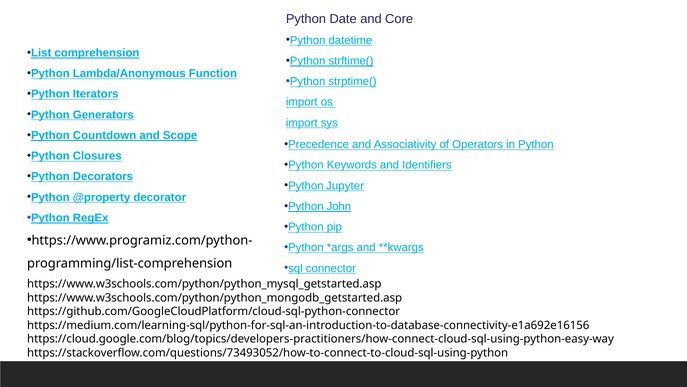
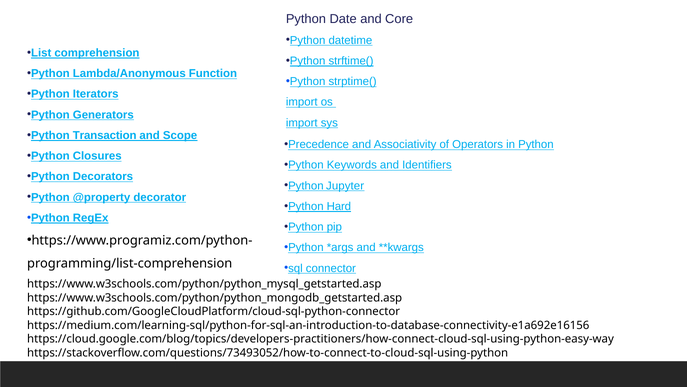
Countdown: Countdown -> Transaction
John: John -> Hard
